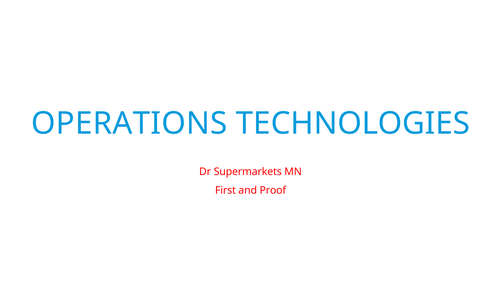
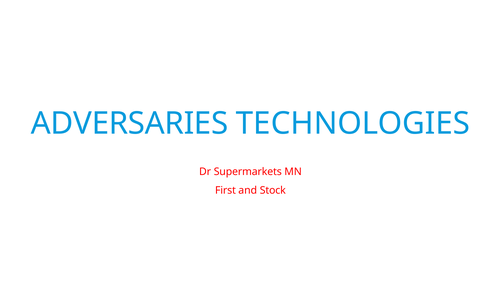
OPERATIONS: OPERATIONS -> ADVERSARIES
Proof: Proof -> Stock
